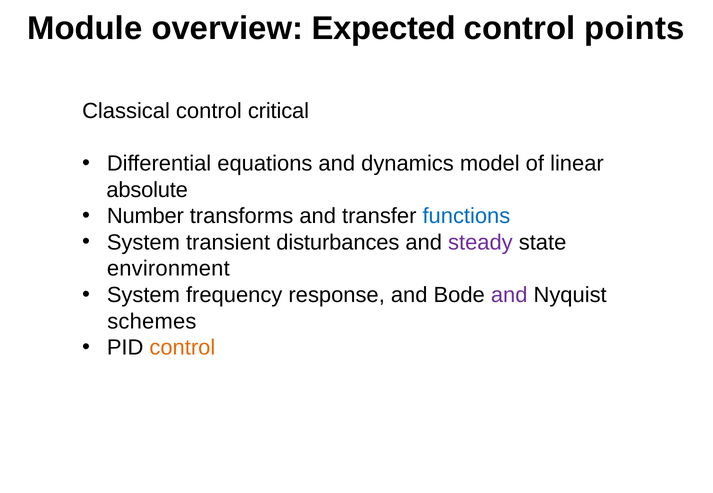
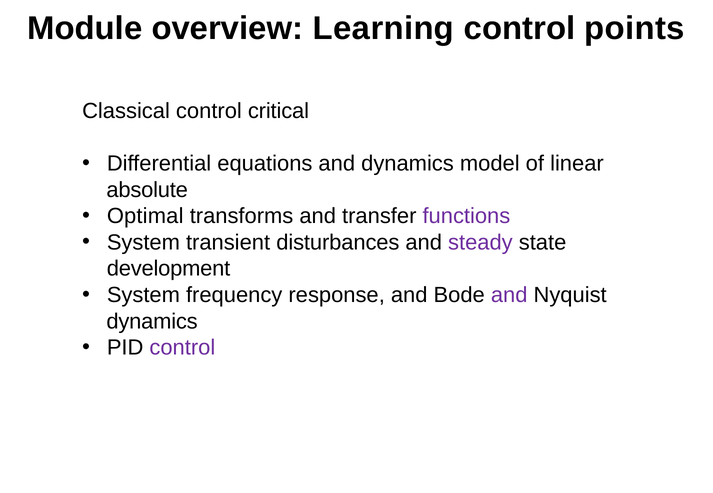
Expected: Expected -> Learning
Number: Number -> Optimal
functions colour: blue -> purple
environment: environment -> development
schemes at (152, 322): schemes -> dynamics
control at (182, 348) colour: orange -> purple
